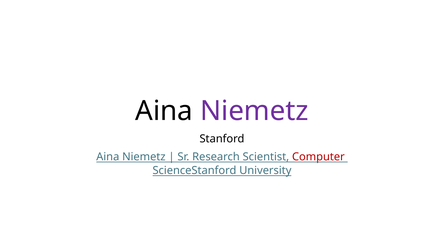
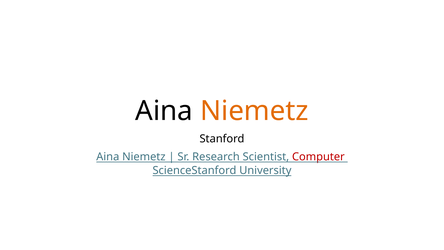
Niemetz at (254, 111) colour: purple -> orange
